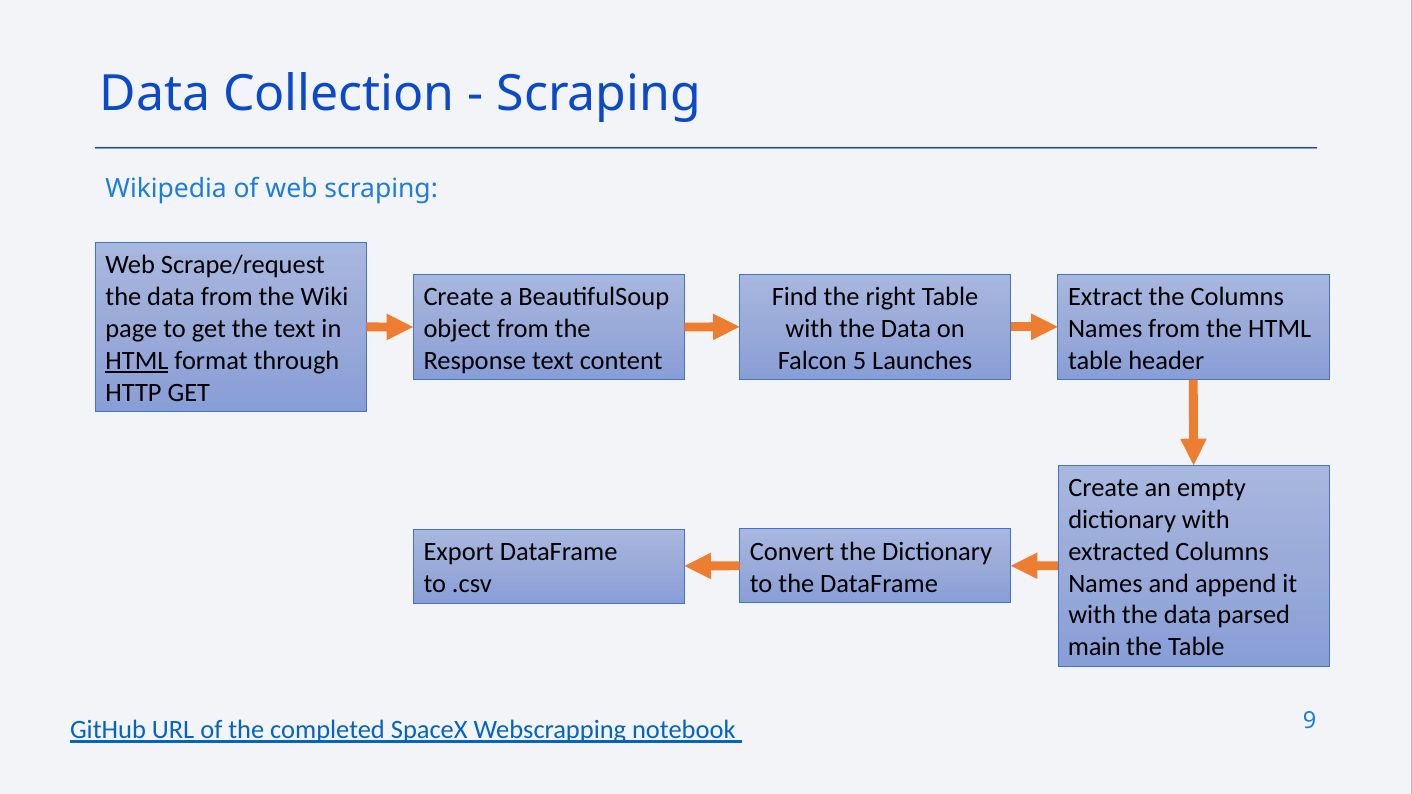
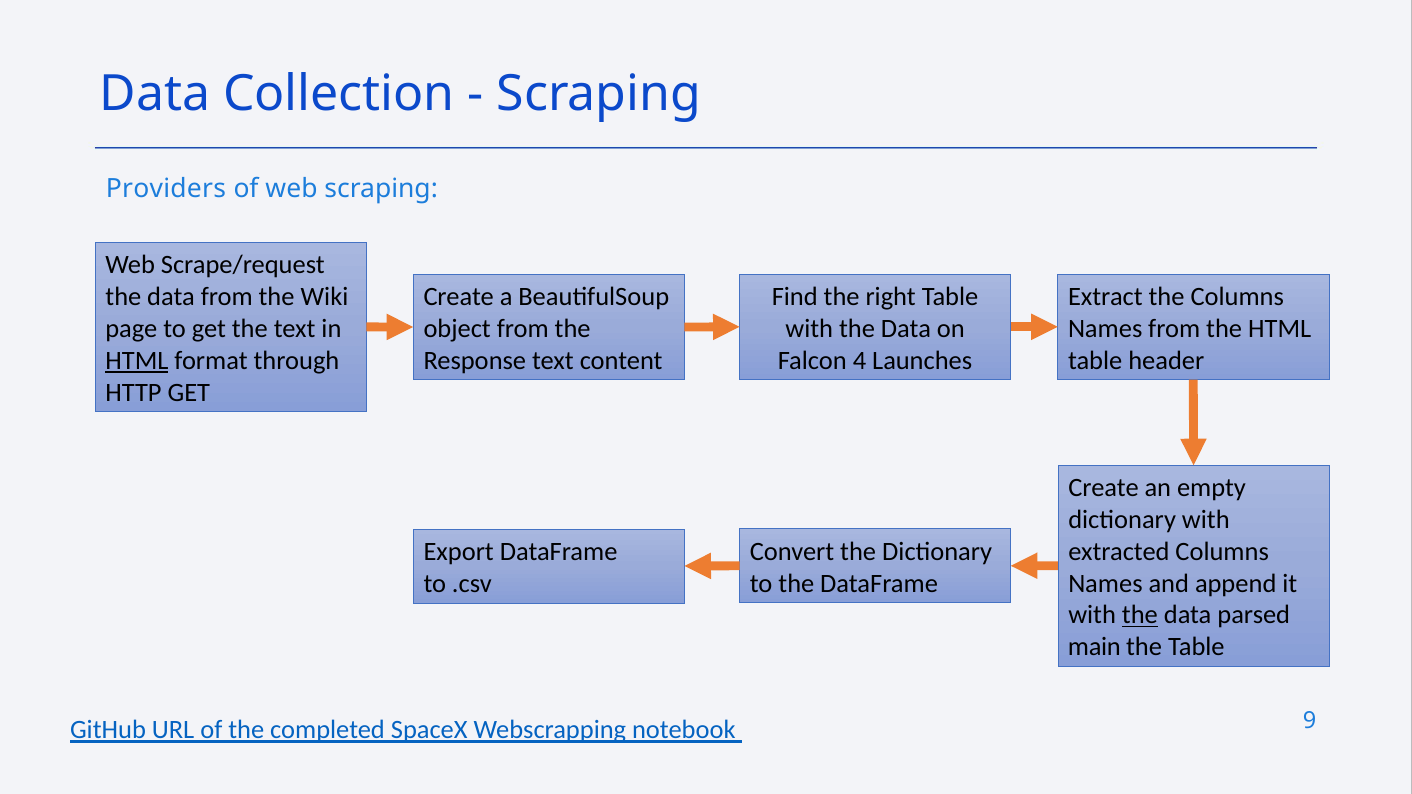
Wikipedia: Wikipedia -> Providers
5: 5 -> 4
the at (1140, 615) underline: none -> present
